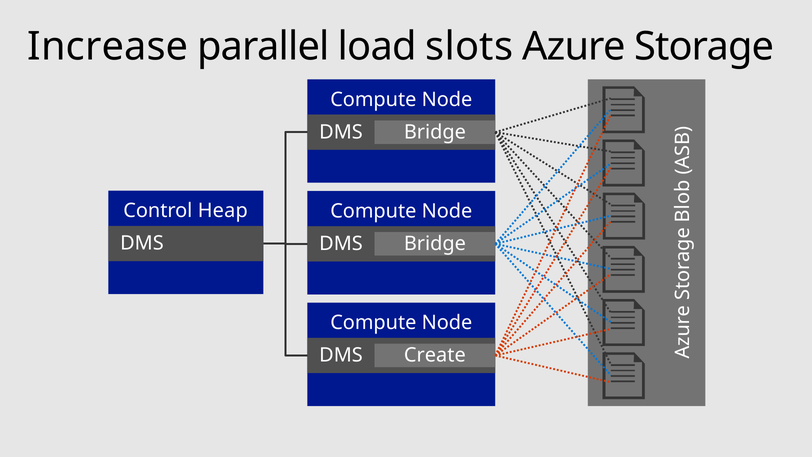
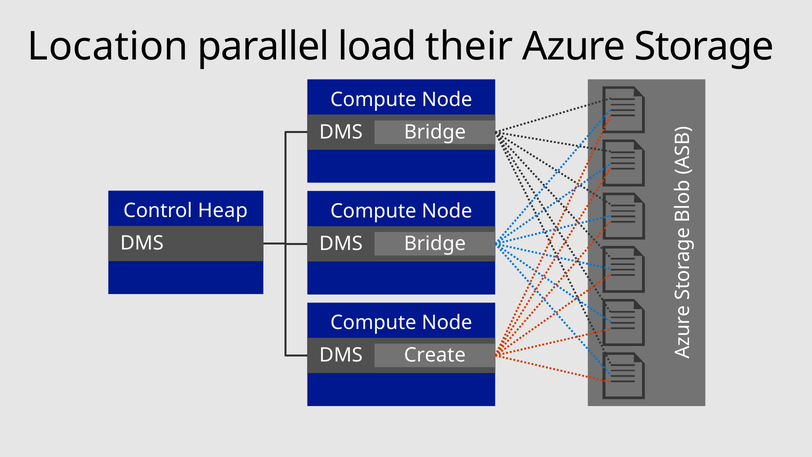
Increase: Increase -> Location
slots: slots -> their
